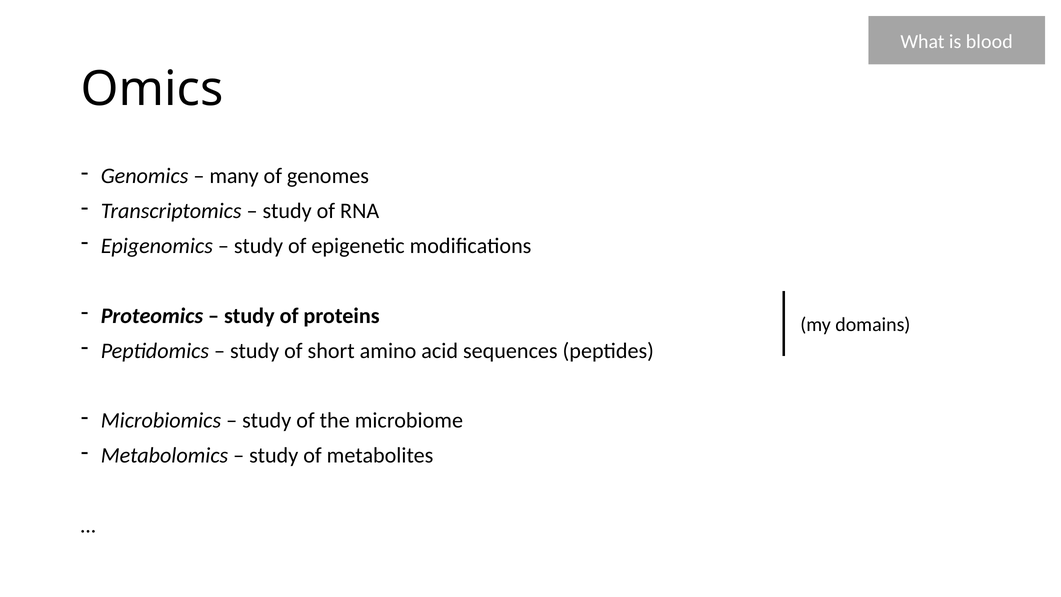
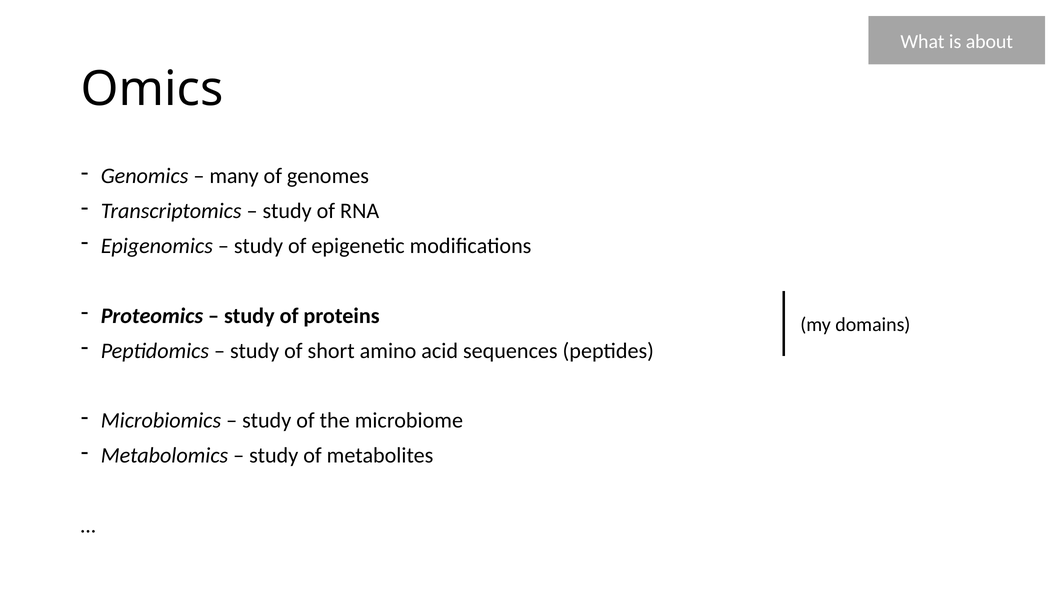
blood: blood -> about
